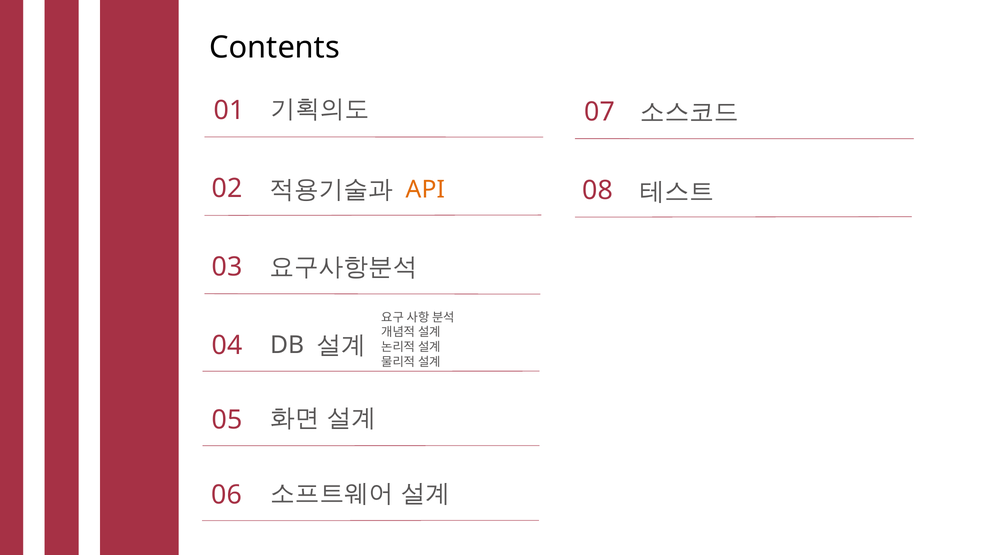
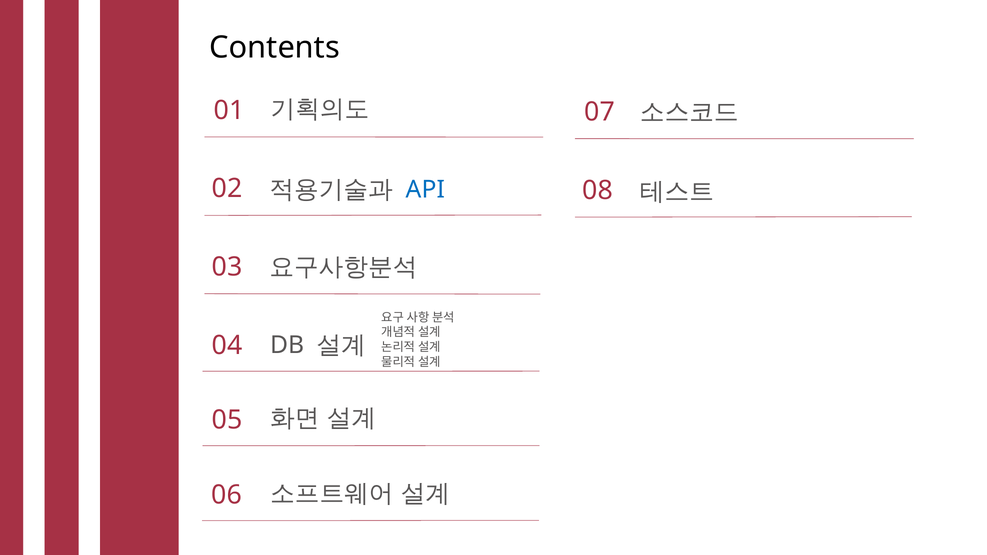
API colour: orange -> blue
